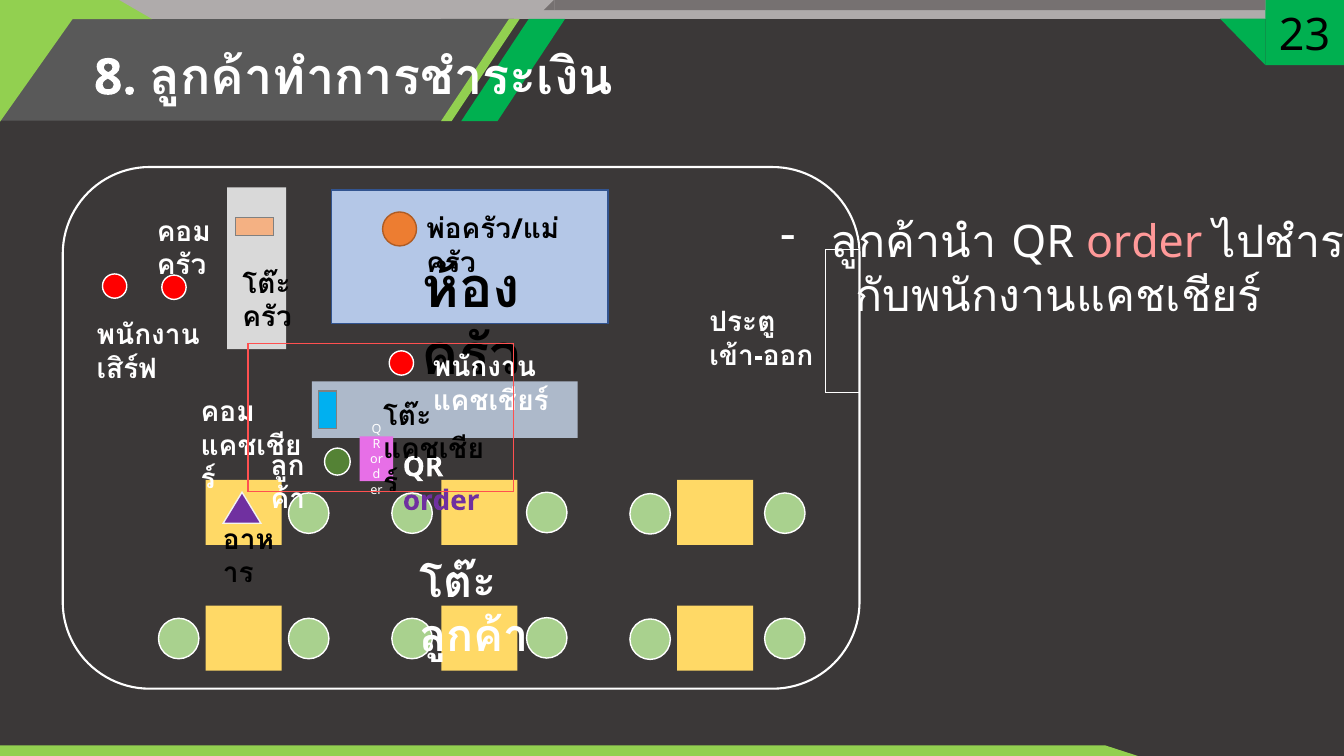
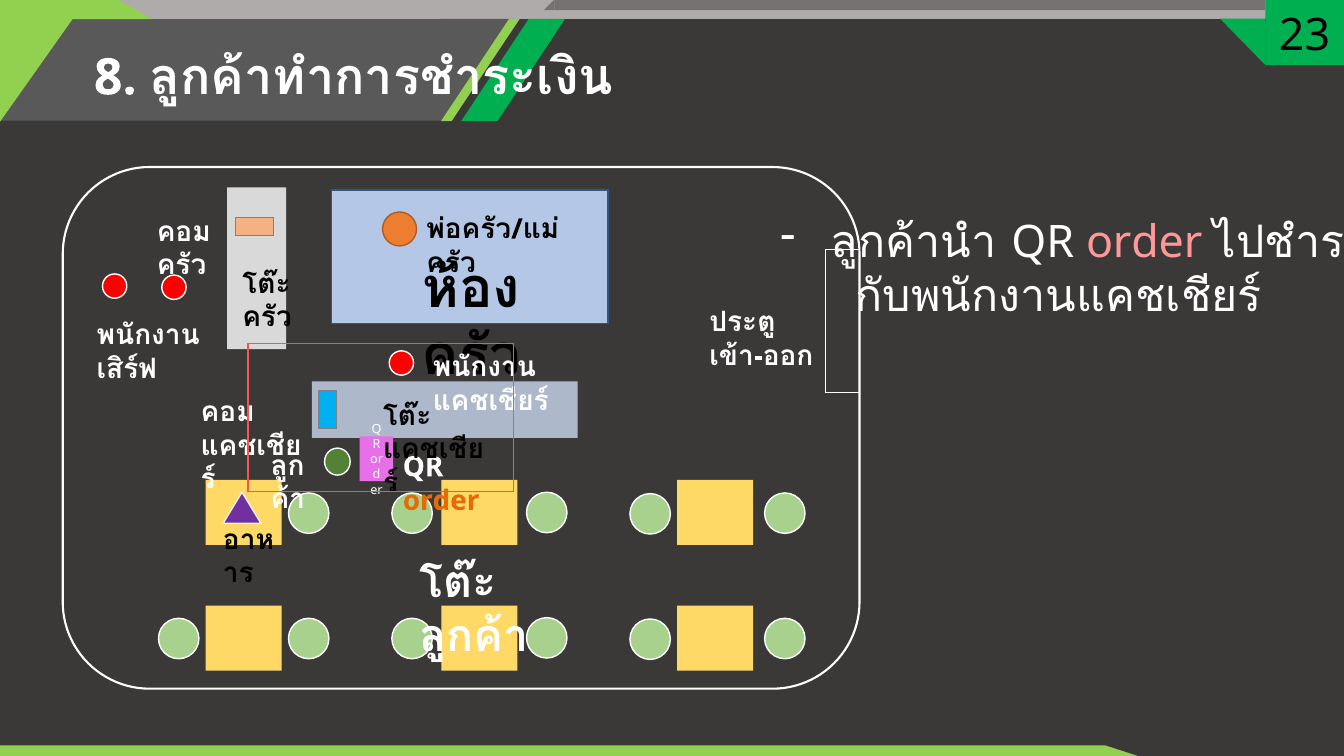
order at (441, 501) colour: purple -> orange
